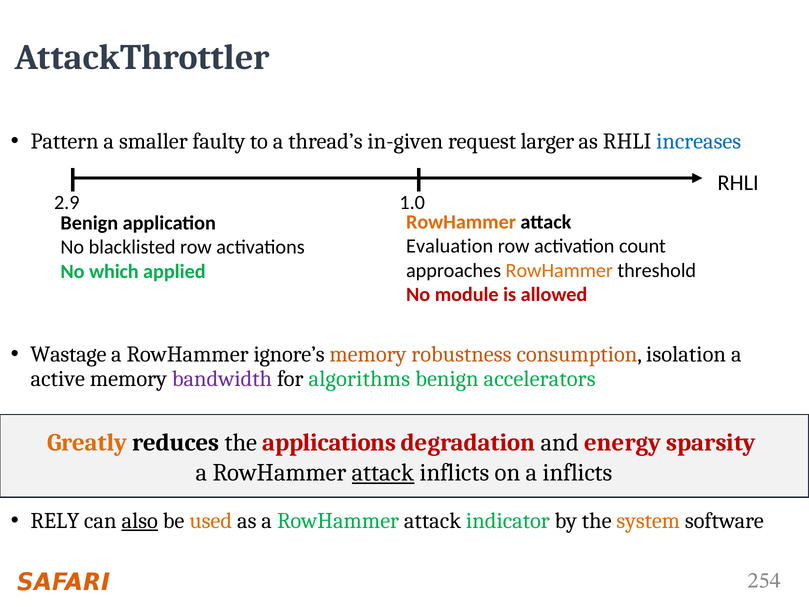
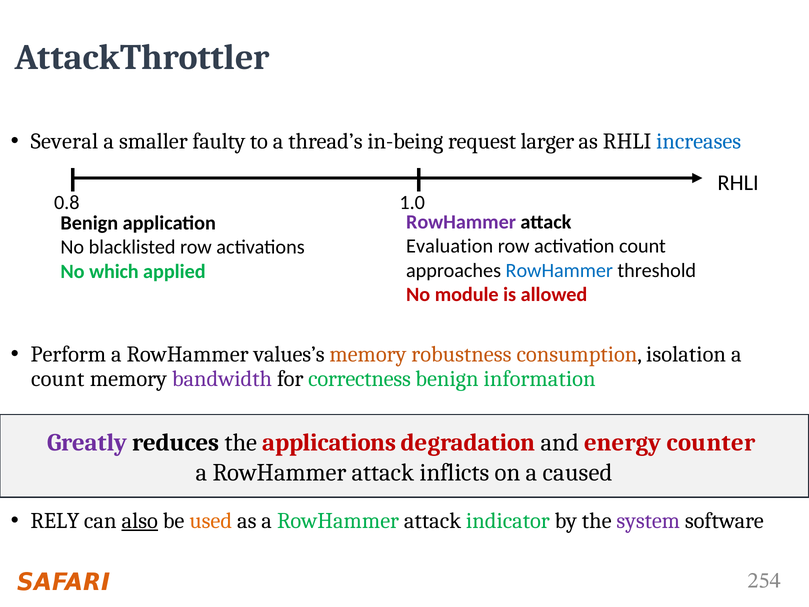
Pattern: Pattern -> Several
in-given: in-given -> in-being
2.9: 2.9 -> 0.8
RowHammer at (461, 222) colour: orange -> purple
RowHammer at (559, 270) colour: orange -> blue
Wastage: Wastage -> Perform
ignore’s: ignore’s -> values’s
active at (58, 378): active -> count
algorithms: algorithms -> correctness
accelerators: accelerators -> information
Greatly colour: orange -> purple
sparsity: sparsity -> counter
attack at (383, 472) underline: present -> none
a inflicts: inflicts -> caused
system colour: orange -> purple
